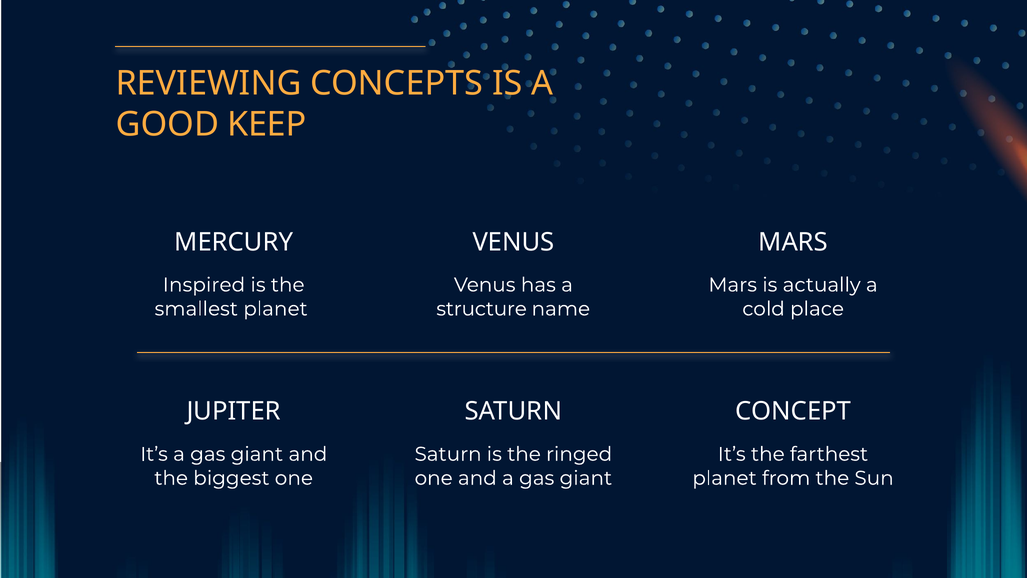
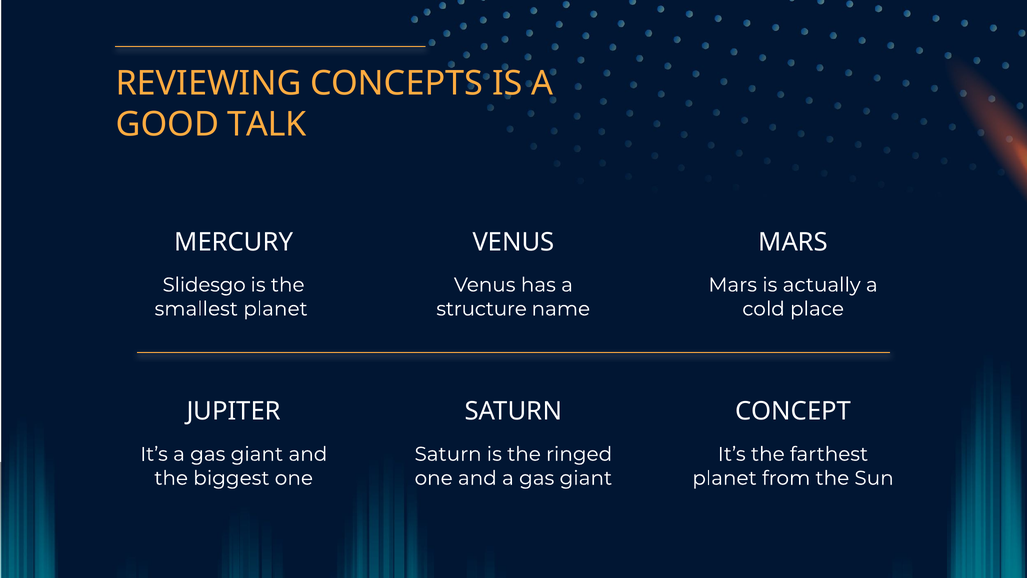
KEEP: KEEP -> TALK
Inspired: Inspired -> Slidesgo
